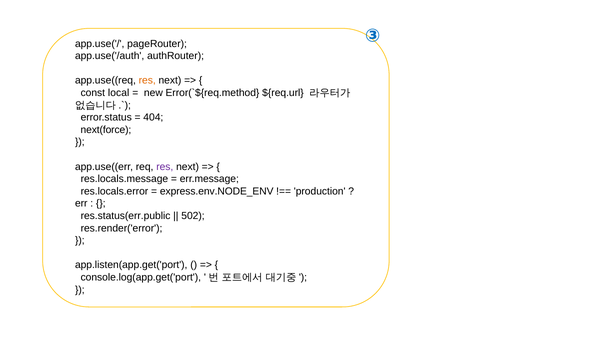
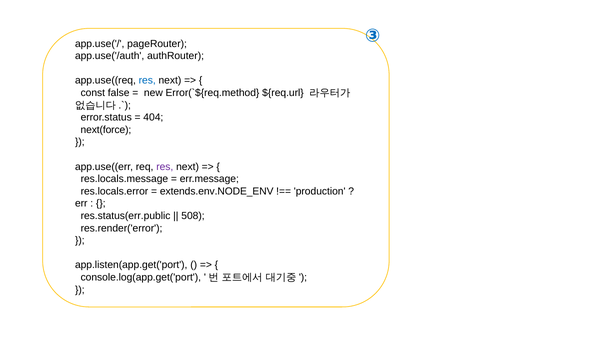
res at (147, 81) colour: orange -> blue
local: local -> false
express.env.NODE_ENV: express.env.NODE_ENV -> extends.env.NODE_ENV
502: 502 -> 508
